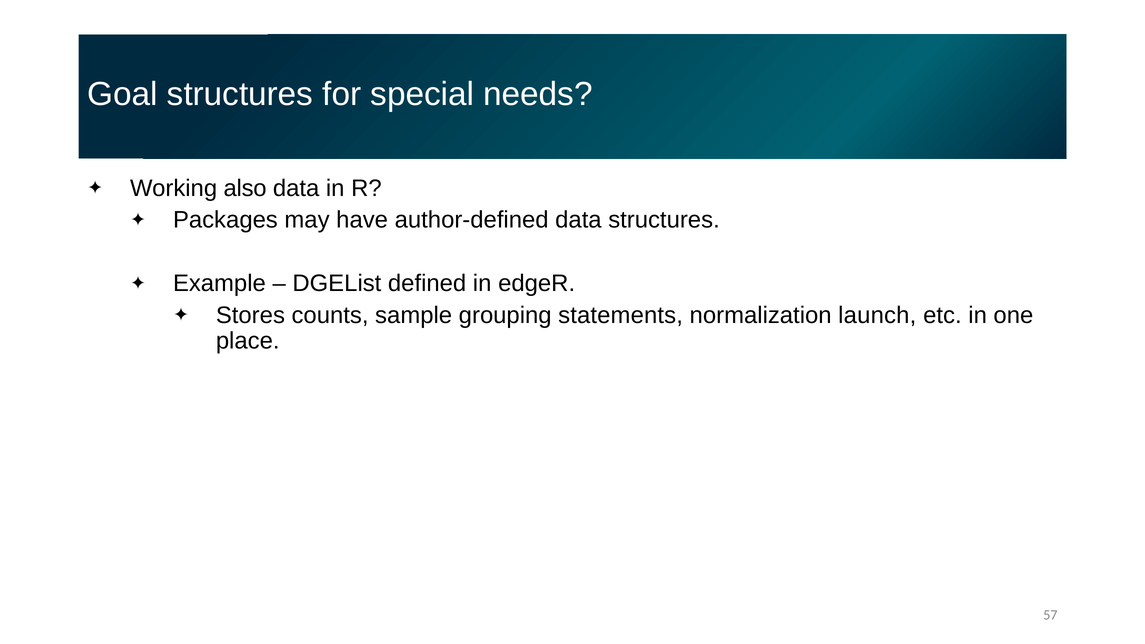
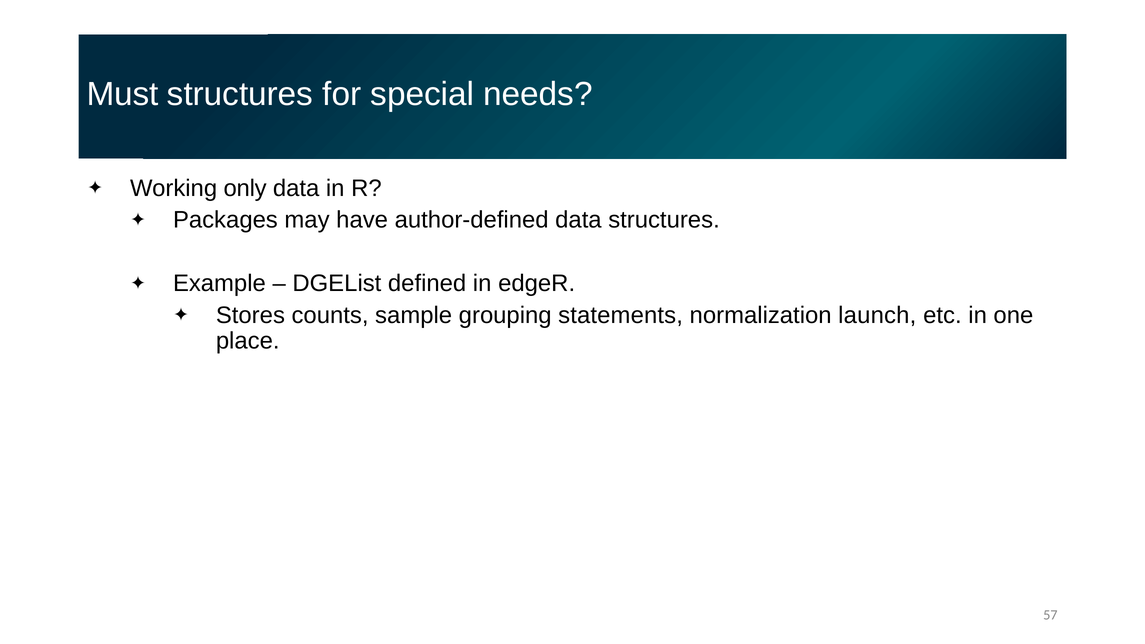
Goal: Goal -> Must
also: also -> only
